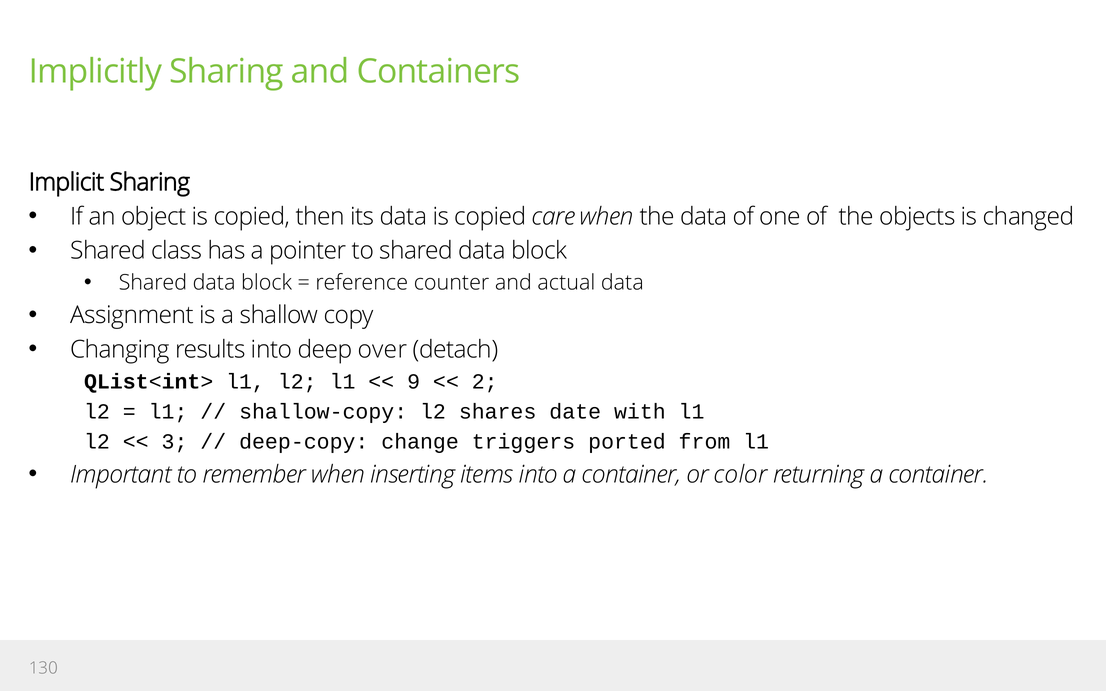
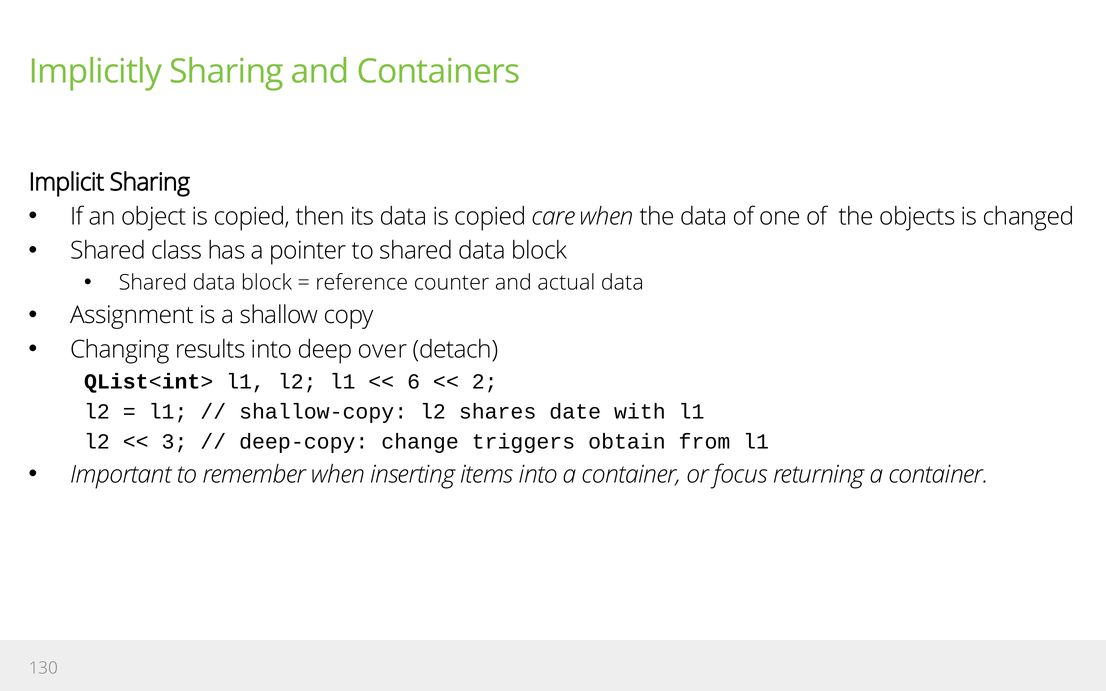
9: 9 -> 6
ported: ported -> obtain
color: color -> focus
